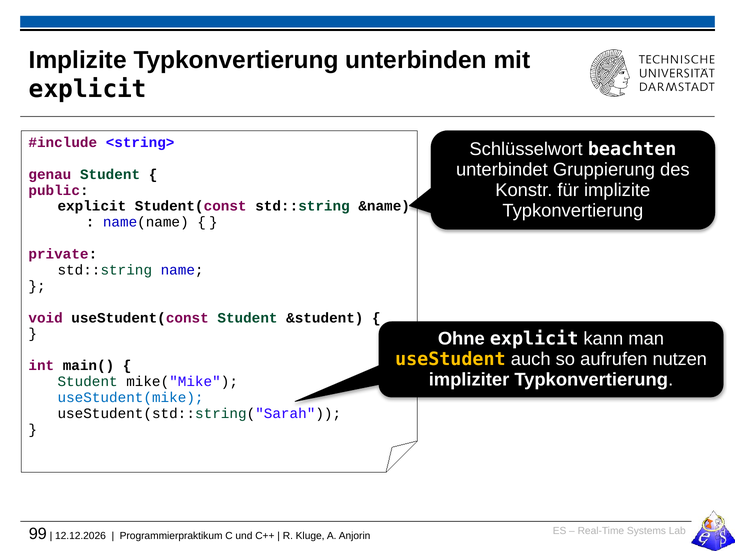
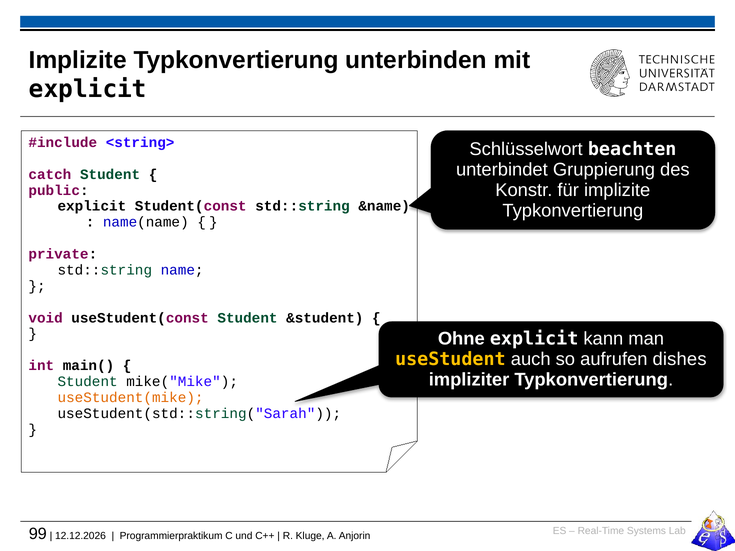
genau: genau -> catch
nutzen: nutzen -> dishes
useStudent(mike colour: blue -> orange
